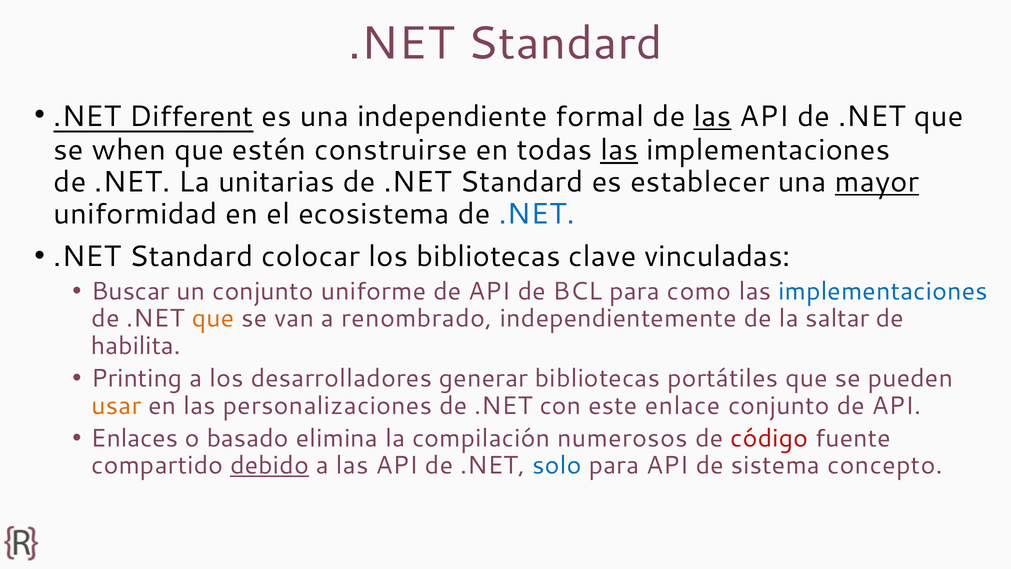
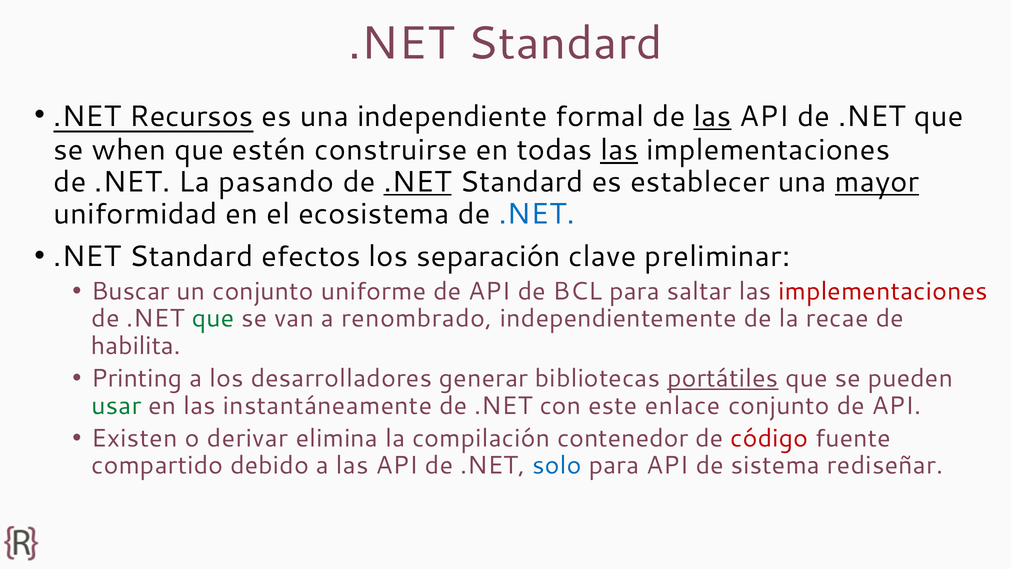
Different: Different -> Recursos
unitarias: unitarias -> pasando
.NET at (418, 182) underline: none -> present
colocar: colocar -> efectos
los bibliotecas: bibliotecas -> separación
vinculadas: vinculadas -> preliminar
como: como -> saltar
implementaciones at (883, 291) colour: blue -> red
que at (213, 318) colour: orange -> green
saltar: saltar -> recae
portátiles underline: none -> present
usar colour: orange -> green
personalizaciones: personalizaciones -> instantáneamente
Enlaces: Enlaces -> Existen
basado: basado -> derivar
numerosos: numerosos -> contenedor
debido underline: present -> none
concepto: concepto -> rediseñar
